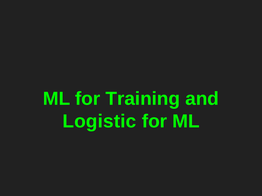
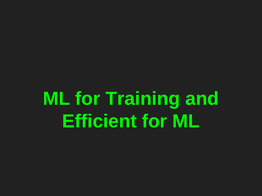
Logistic: Logistic -> Efficient
